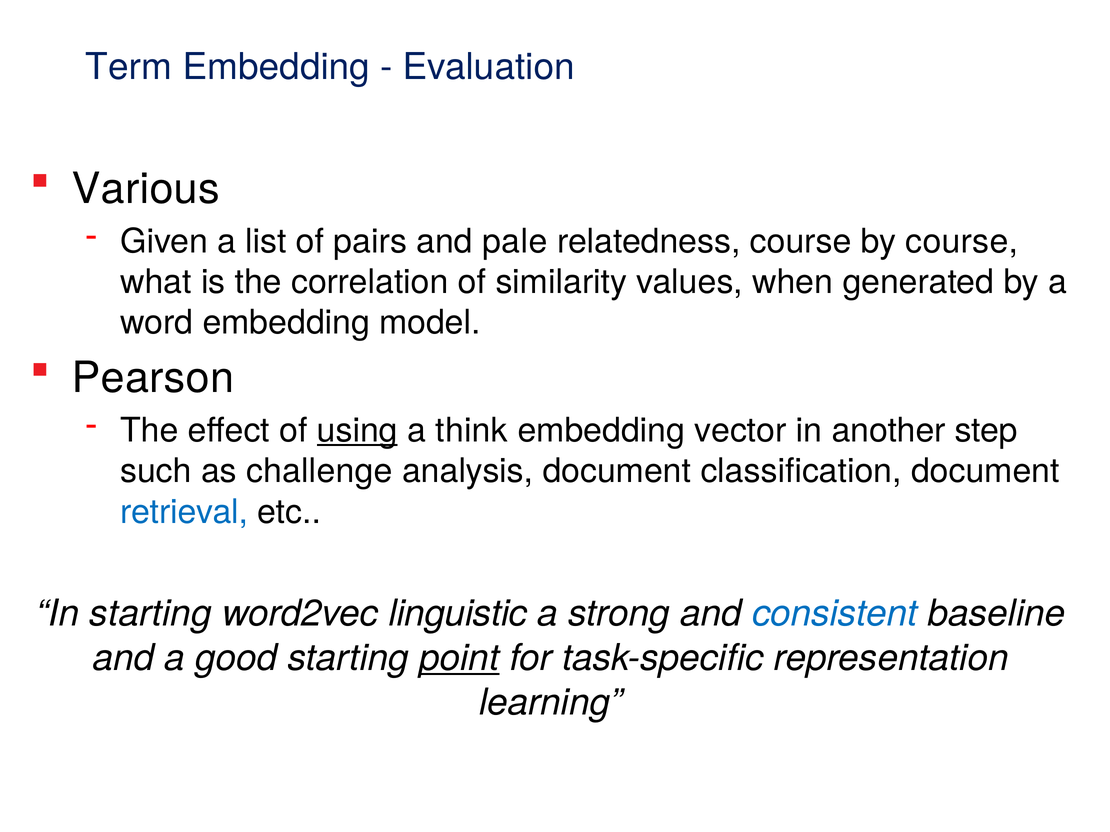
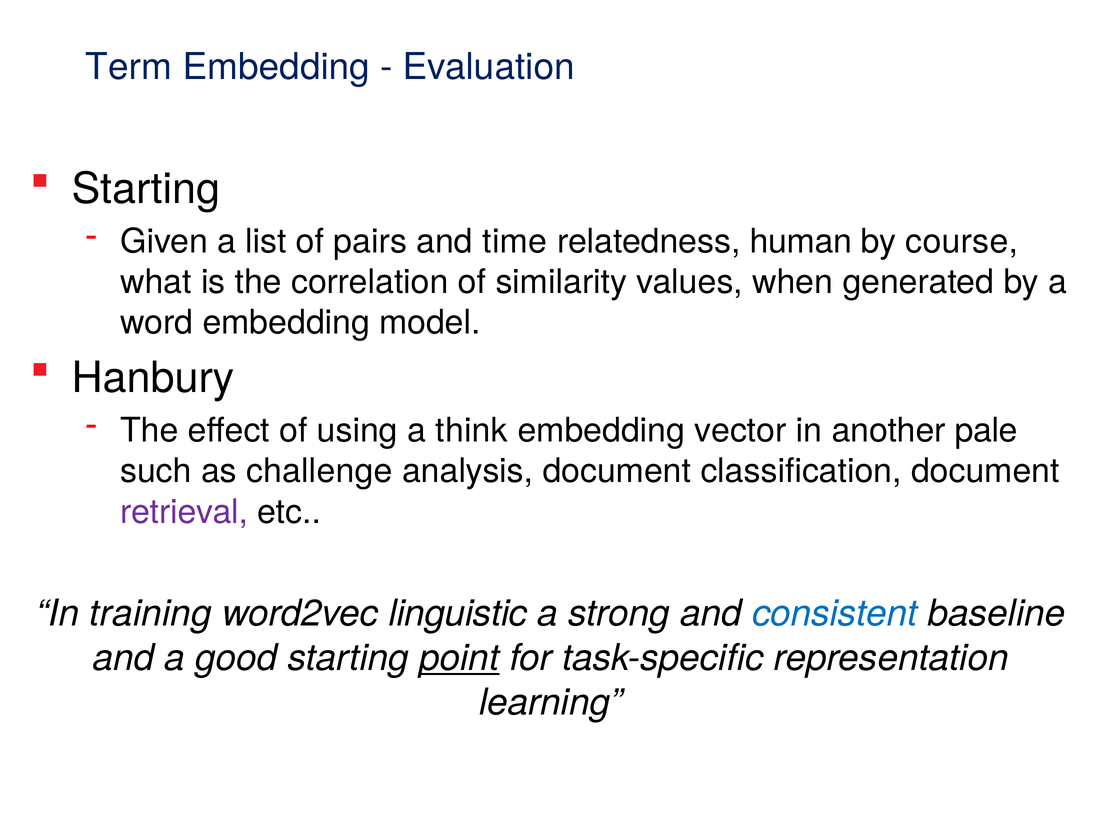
Various at (146, 189): Various -> Starting
pale: pale -> time
relatedness course: course -> human
Pearson: Pearson -> Hanbury
using underline: present -> none
step: step -> pale
retrieval colour: blue -> purple
In starting: starting -> training
